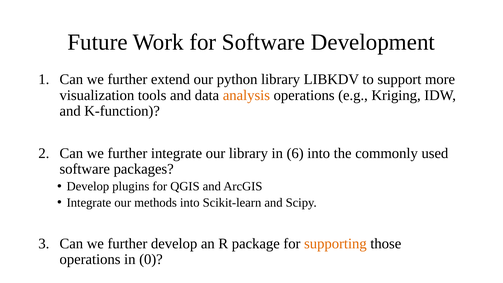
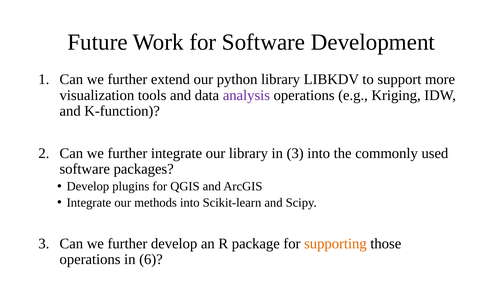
analysis colour: orange -> purple
in 6: 6 -> 3
0: 0 -> 6
